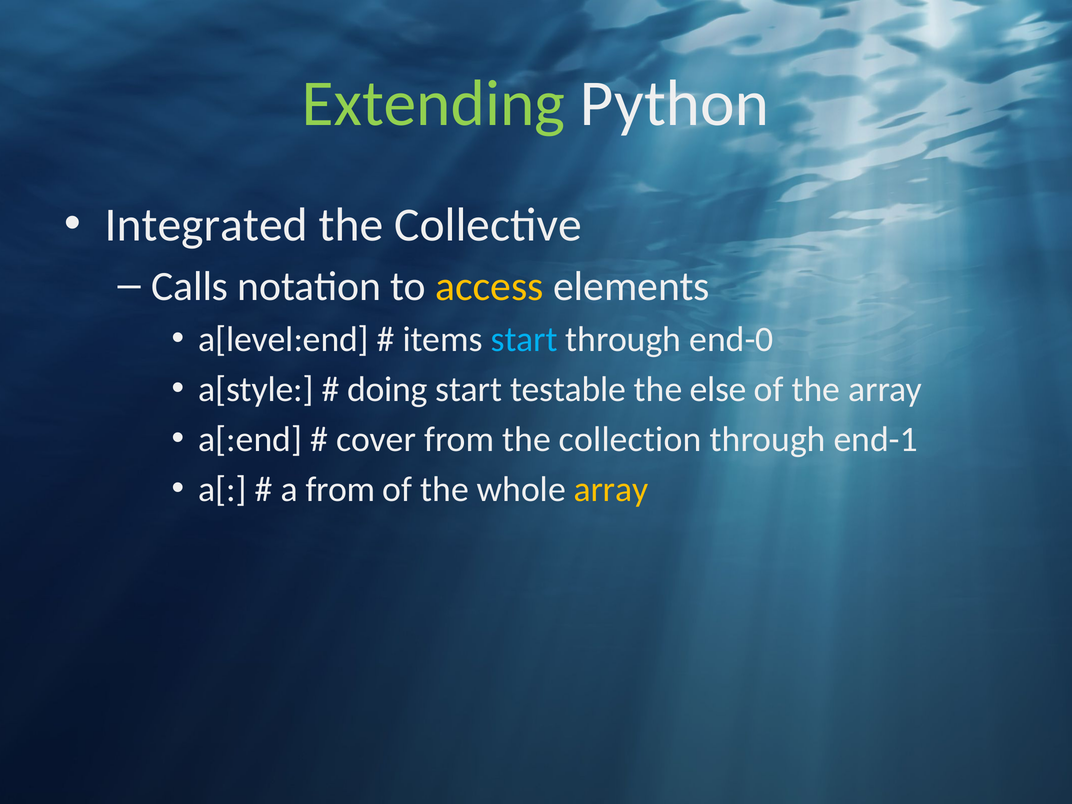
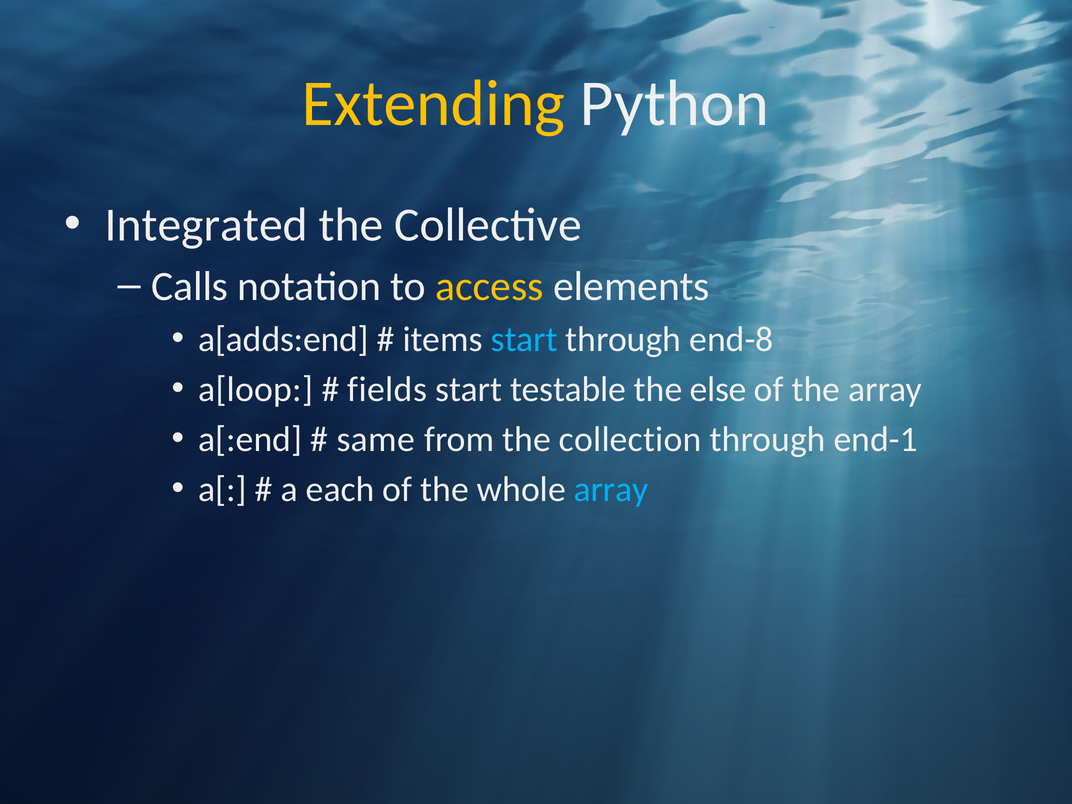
Extending colour: light green -> yellow
a[level:end: a[level:end -> a[adds:end
end-0: end-0 -> end-8
a[style: a[style -> a[loop
doing: doing -> fields
cover: cover -> same
a from: from -> each
array at (611, 490) colour: yellow -> light blue
